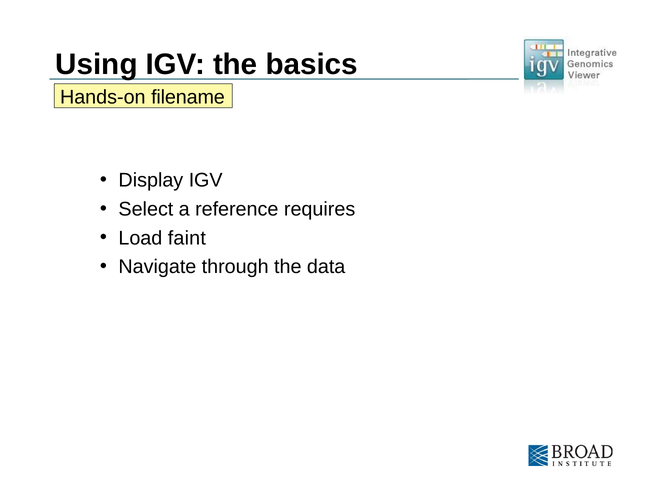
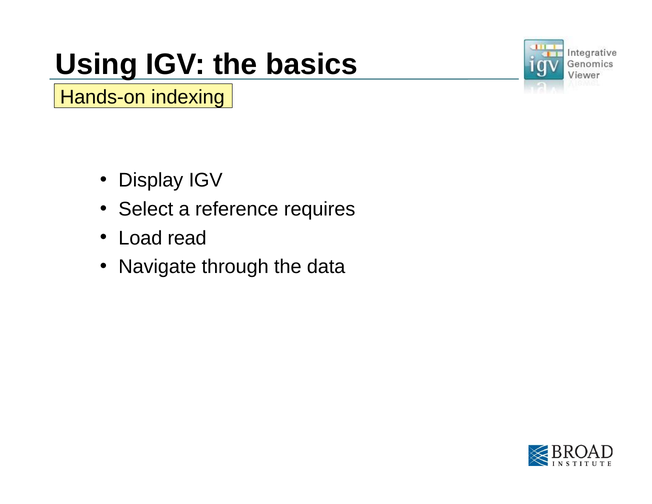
filename: filename -> indexing
faint: faint -> read
